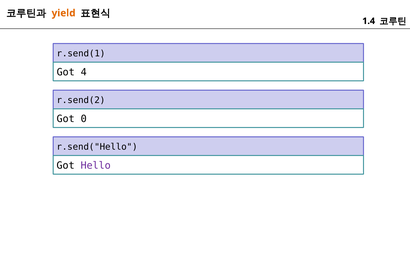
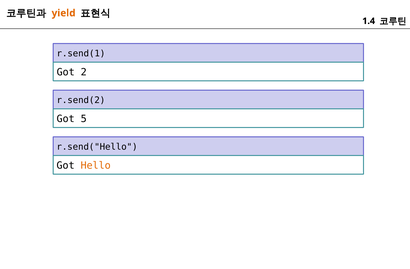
4: 4 -> 2
0: 0 -> 5
Hello colour: purple -> orange
